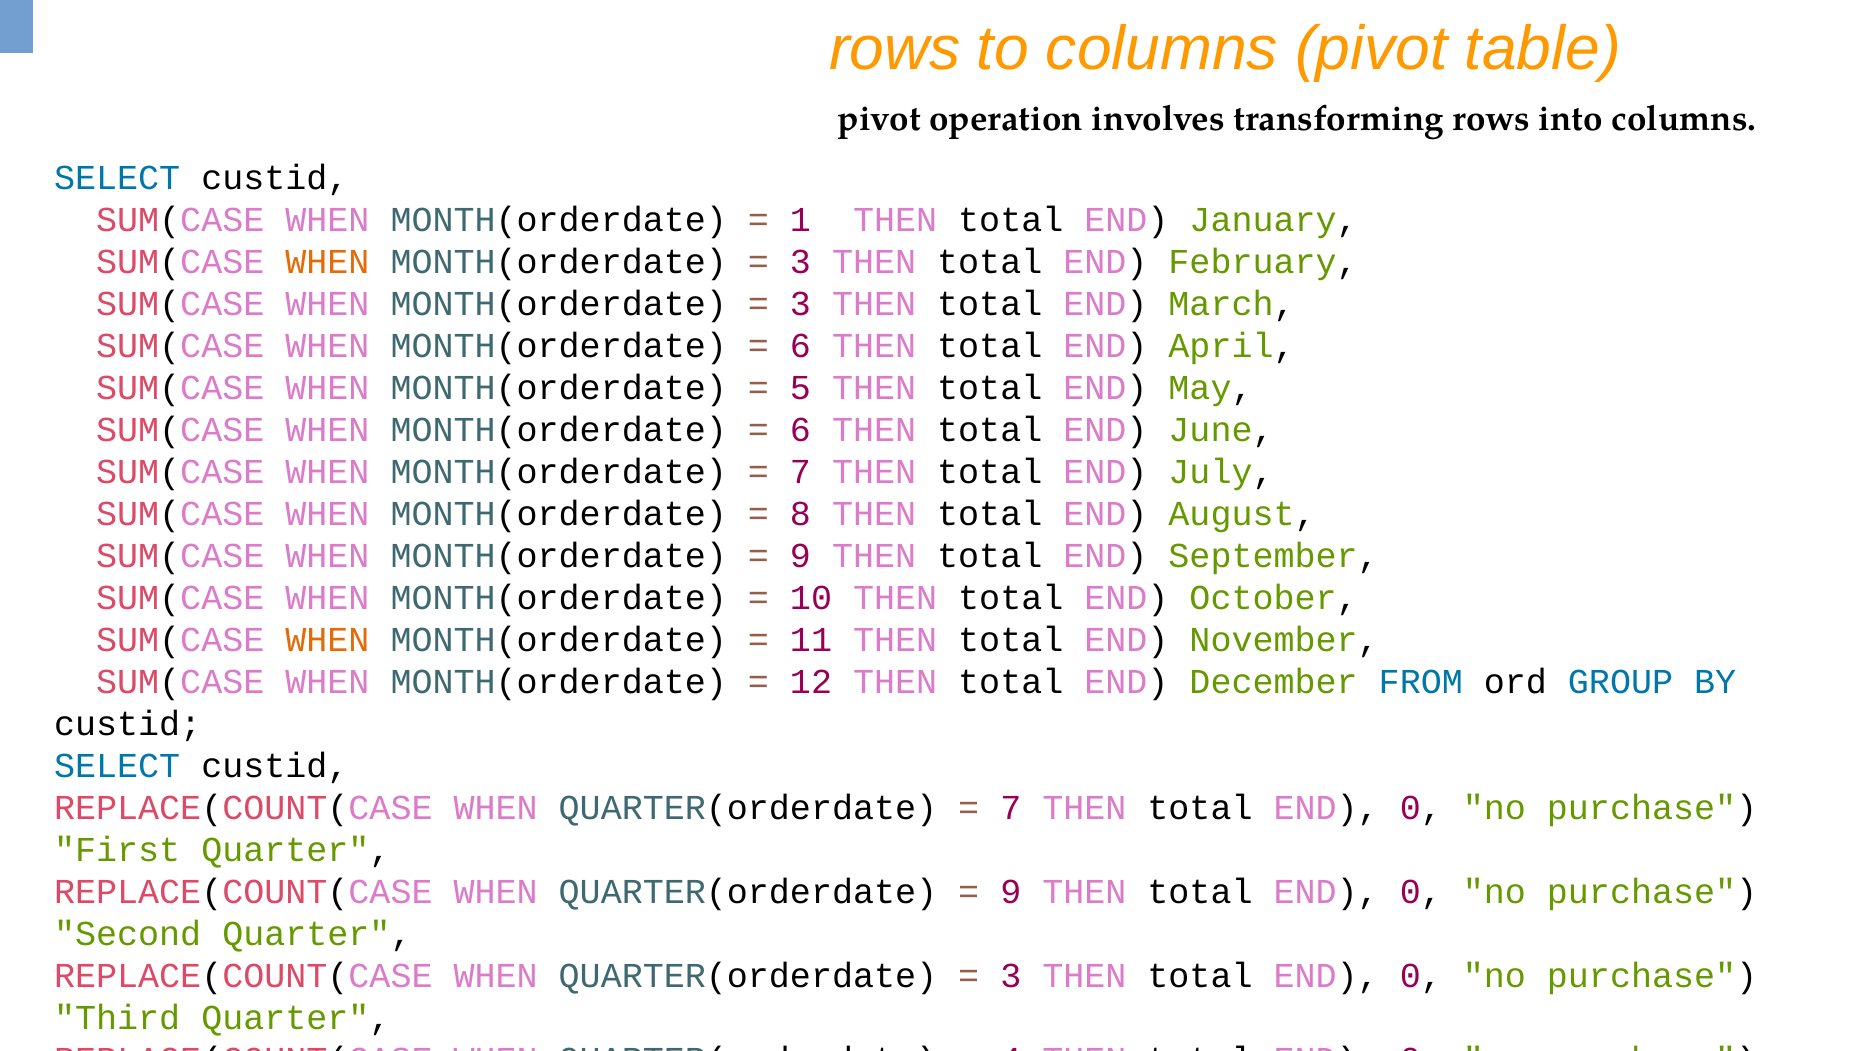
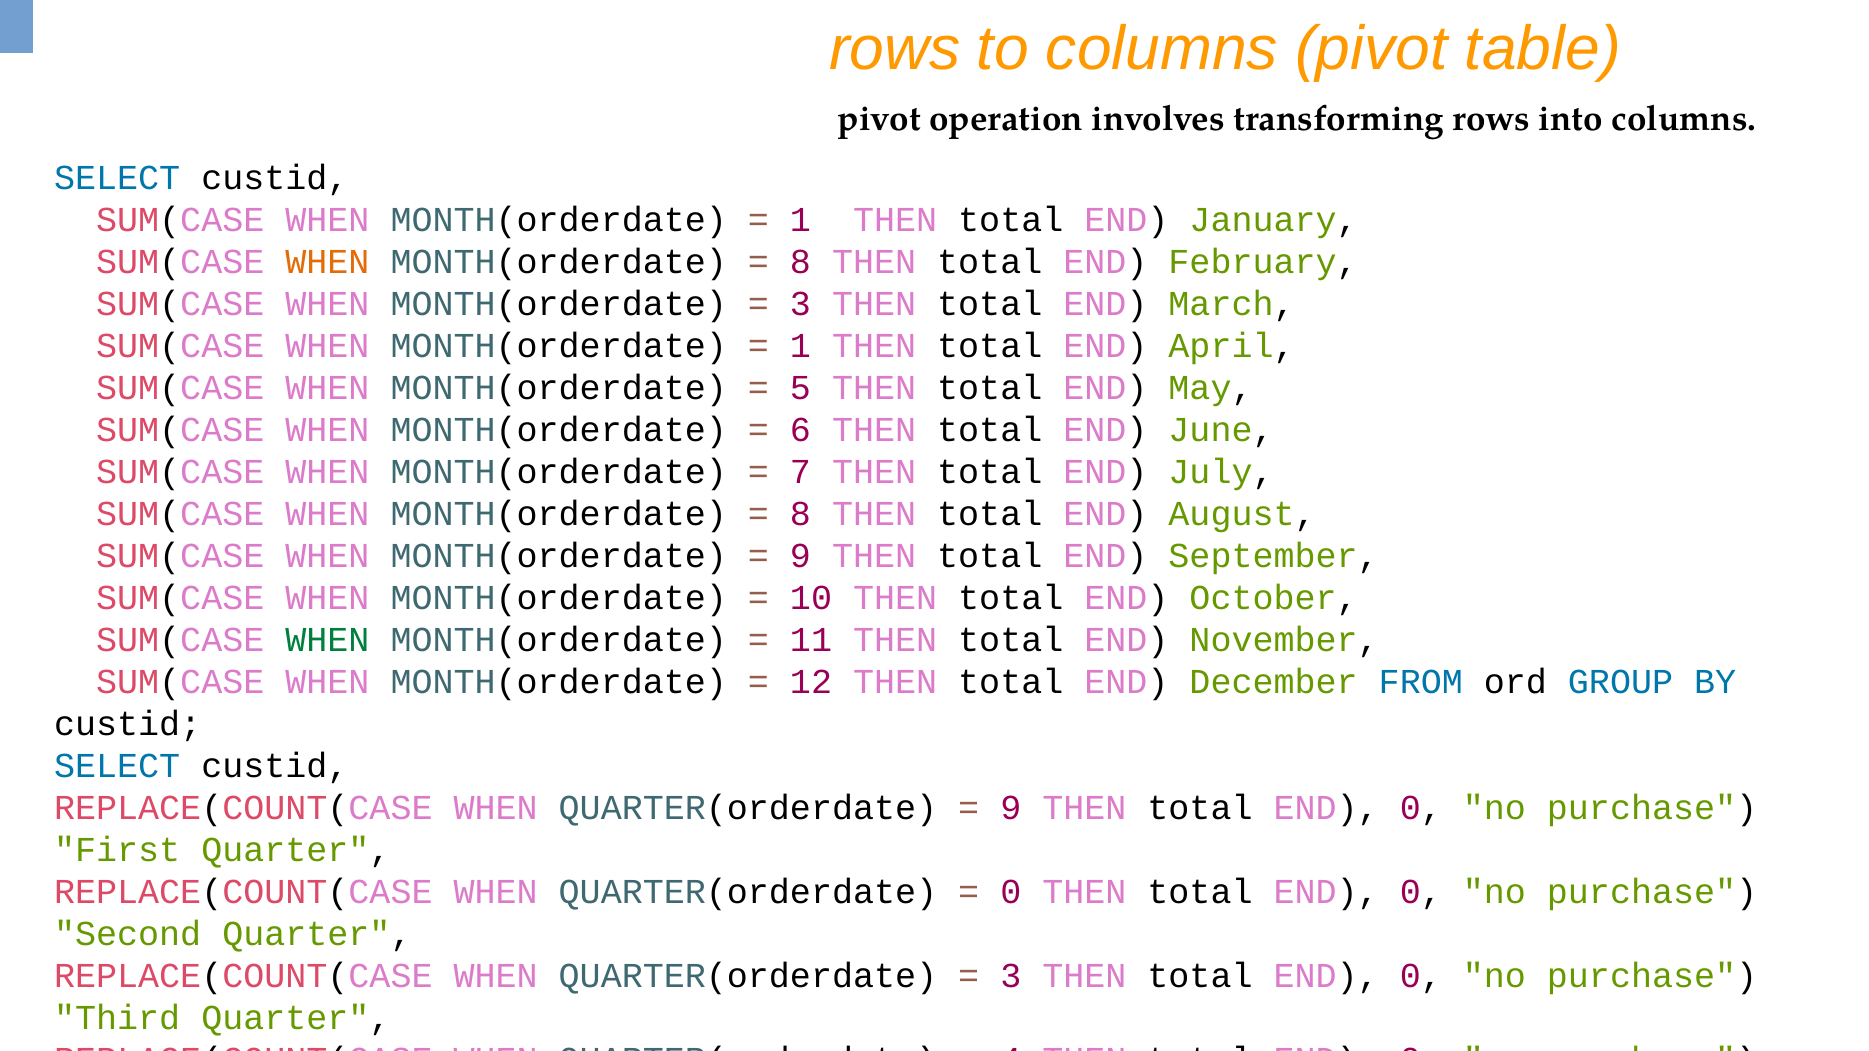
3 at (801, 262): 3 -> 8
6 at (801, 346): 6 -> 1
WHEN at (327, 640) colour: orange -> green
7 at (1011, 808): 7 -> 9
9 at (1011, 892): 9 -> 0
